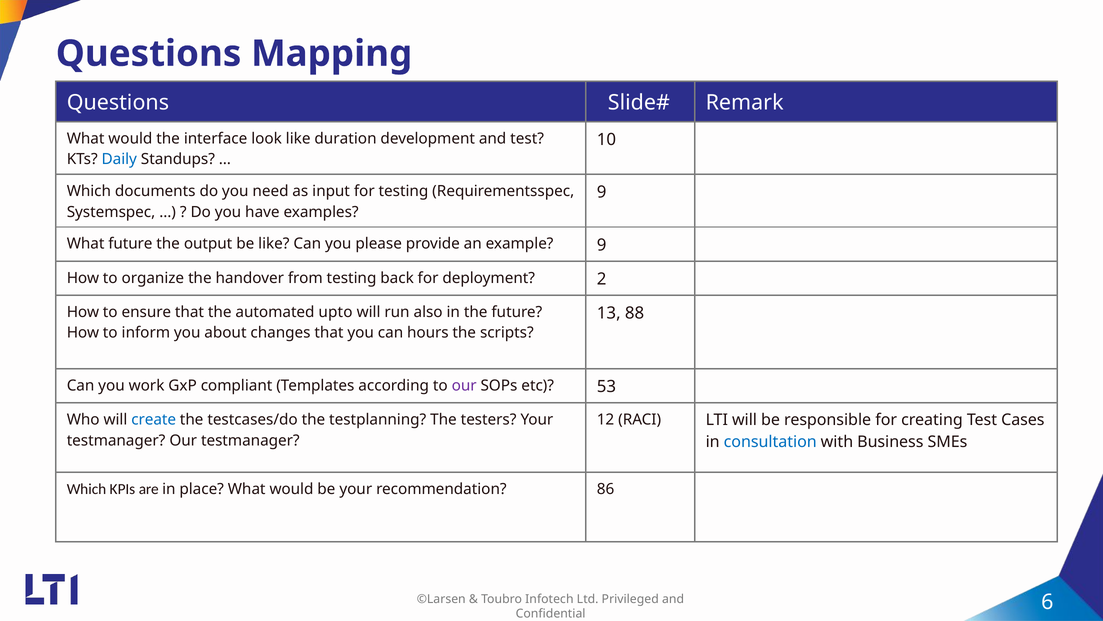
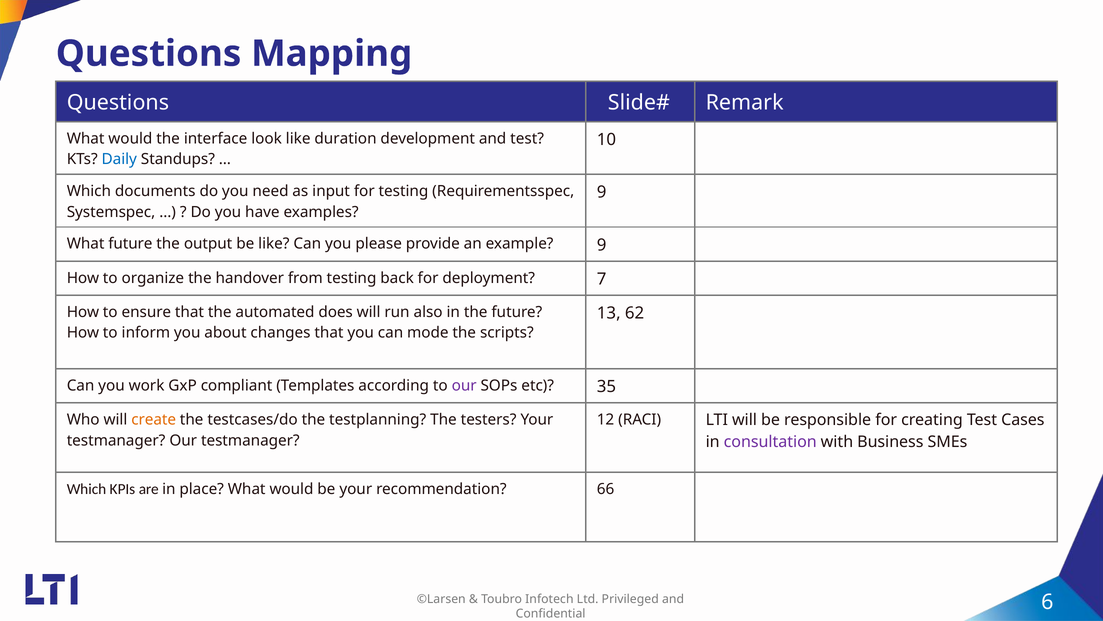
2: 2 -> 7
upto: upto -> does
88: 88 -> 62
hours: hours -> mode
53: 53 -> 35
create colour: blue -> orange
consultation colour: blue -> purple
86: 86 -> 66
